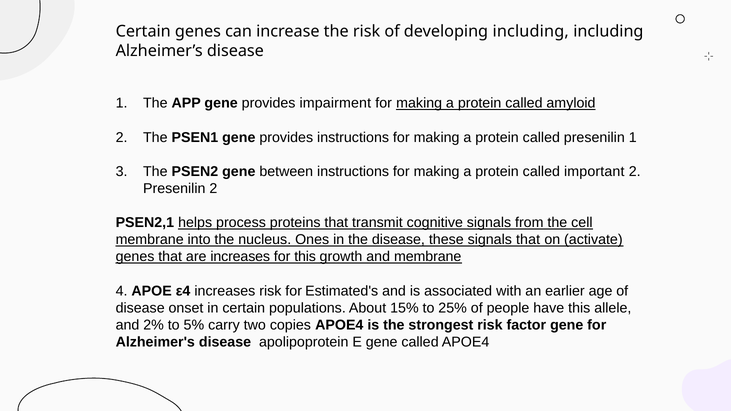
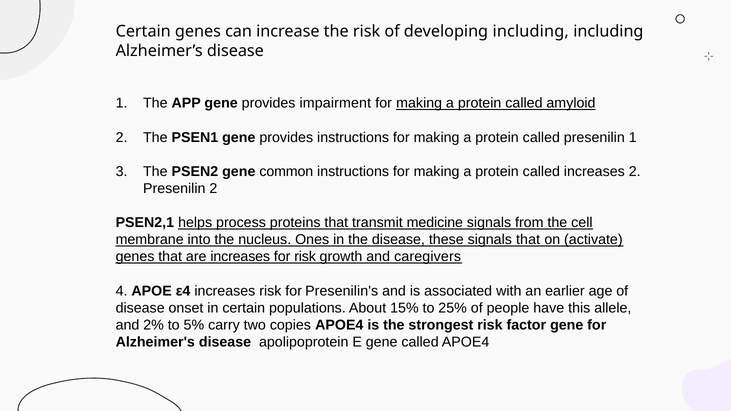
between: between -> common
called important: important -> increases
cognitive: cognitive -> medicine
for this: this -> risk
and membrane: membrane -> caregivers
Estimated's: Estimated's -> Presenilin's
